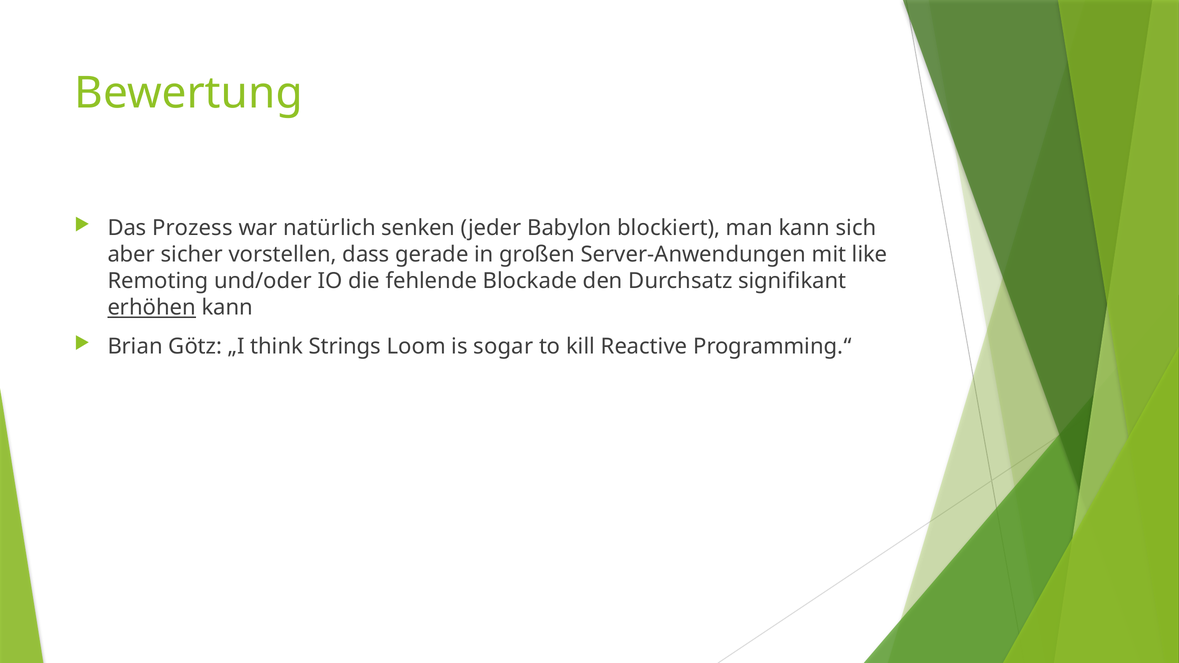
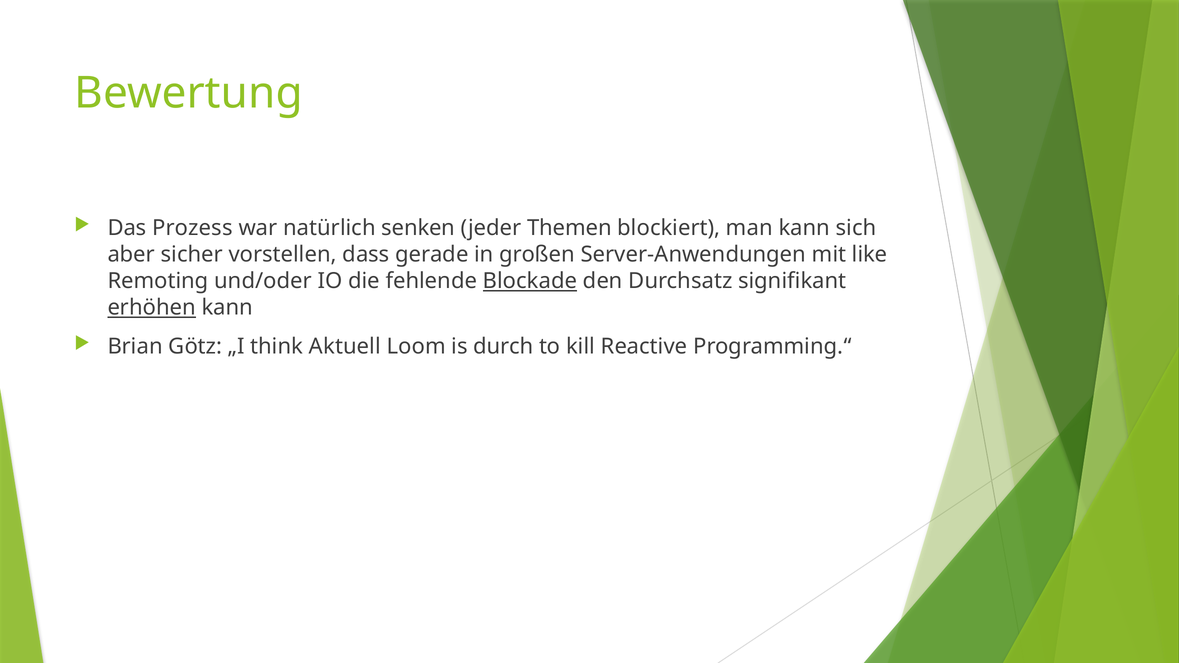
Babylon: Babylon -> Themen
Blockade underline: none -> present
Strings: Strings -> Aktuell
sogar: sogar -> durch
